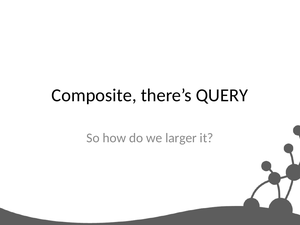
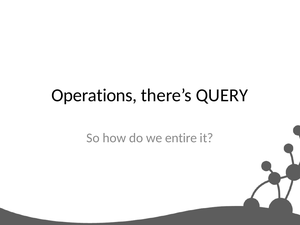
Composite: Composite -> Operations
larger: larger -> entire
